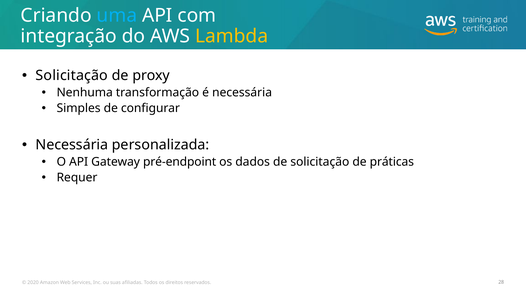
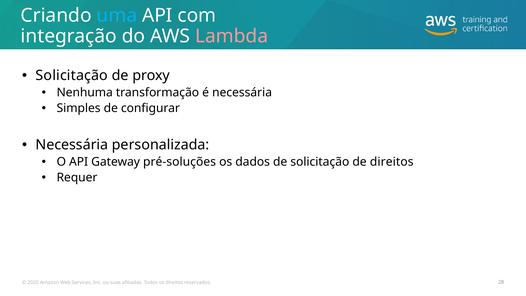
Lambda colour: yellow -> pink
pré-endpoint: pré-endpoint -> pré-soluções
de práticas: práticas -> direitos
